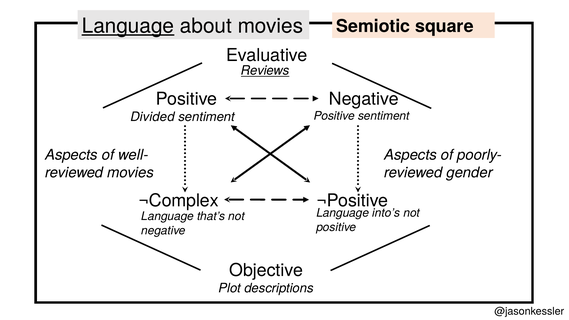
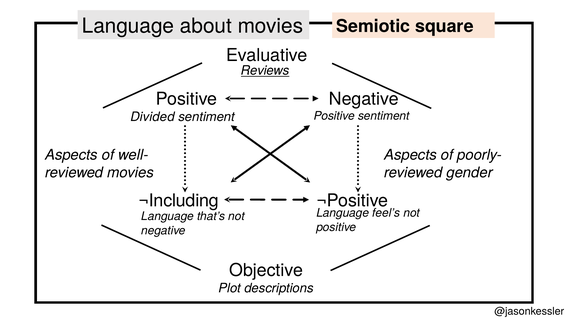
Language at (128, 26) underline: present -> none
¬Complex: ¬Complex -> ¬Including
into’s: into’s -> feel’s
